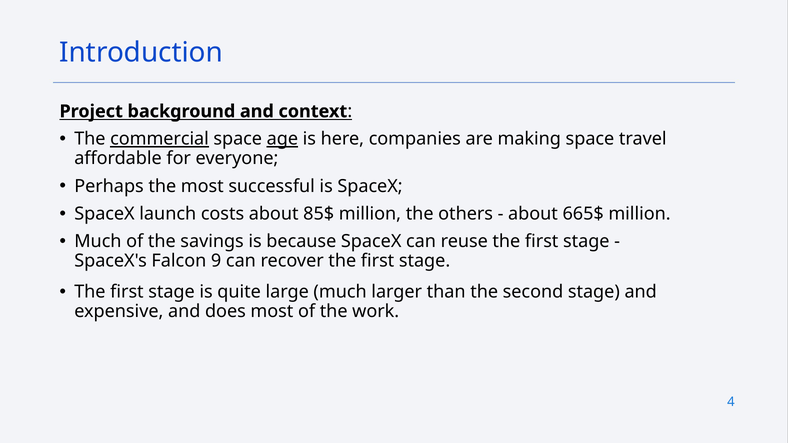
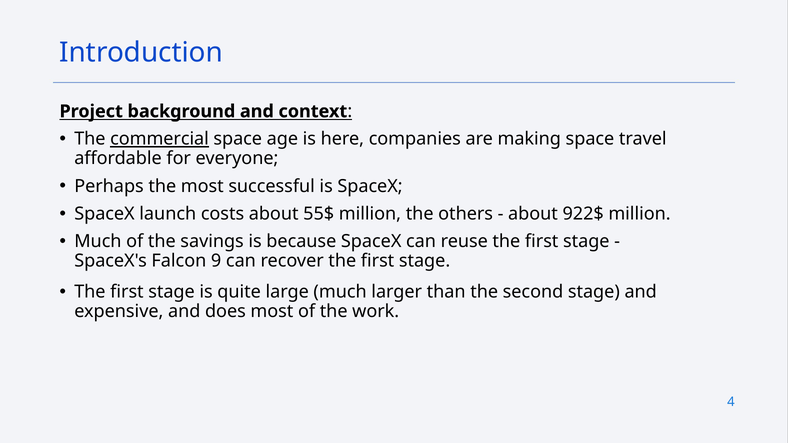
age underline: present -> none
85$: 85$ -> 55$
665$: 665$ -> 922$
